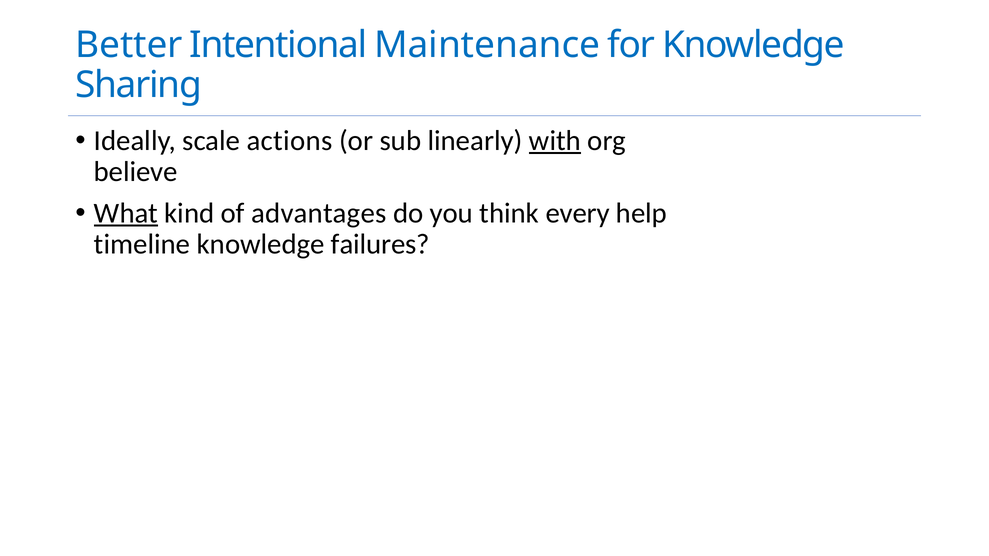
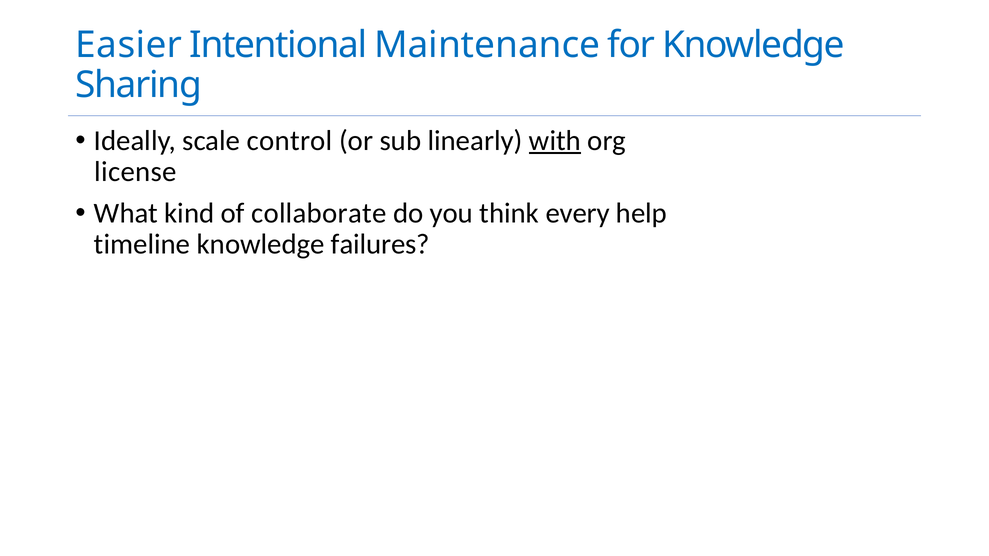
Better: Better -> Easier
actions: actions -> control
believe: believe -> license
What underline: present -> none
advantages: advantages -> collaborate
